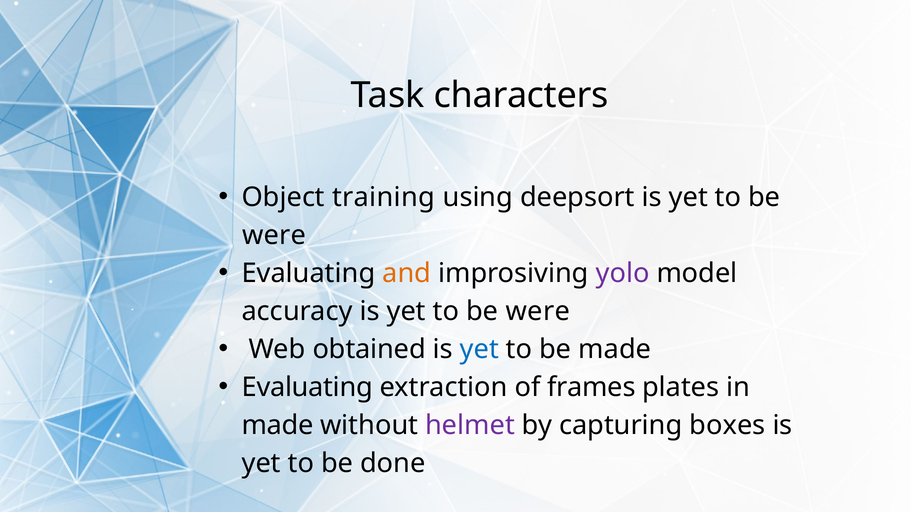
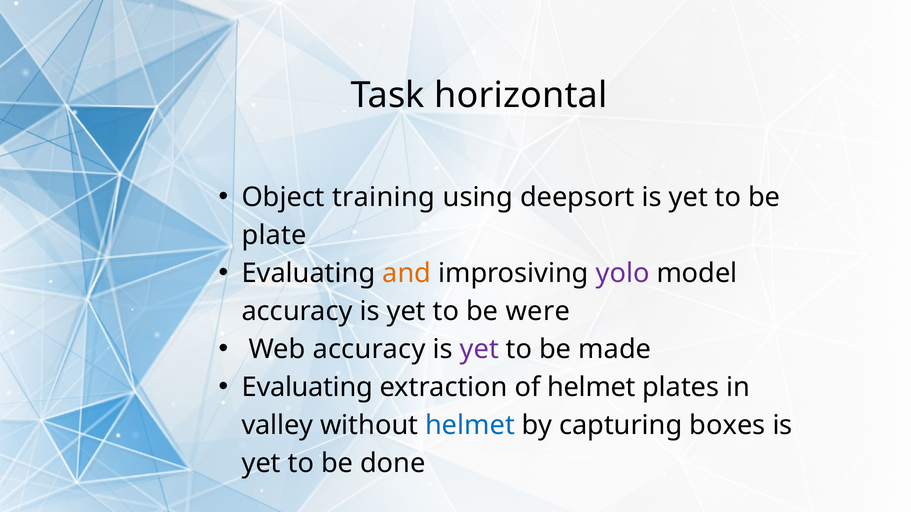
characters: characters -> horizontal
were at (274, 235): were -> plate
Web obtained: obtained -> accuracy
yet at (479, 350) colour: blue -> purple
of frames: frames -> helmet
made at (278, 426): made -> valley
helmet at (470, 426) colour: purple -> blue
